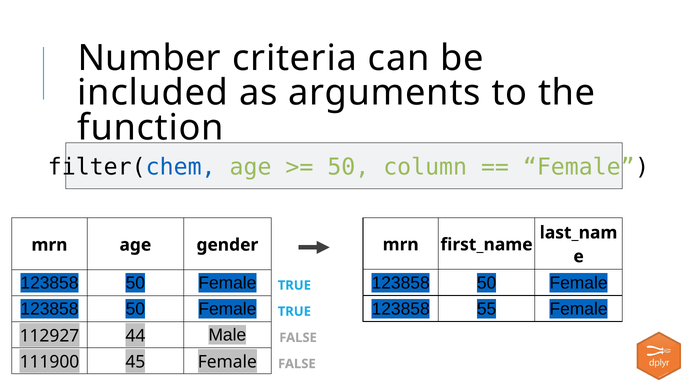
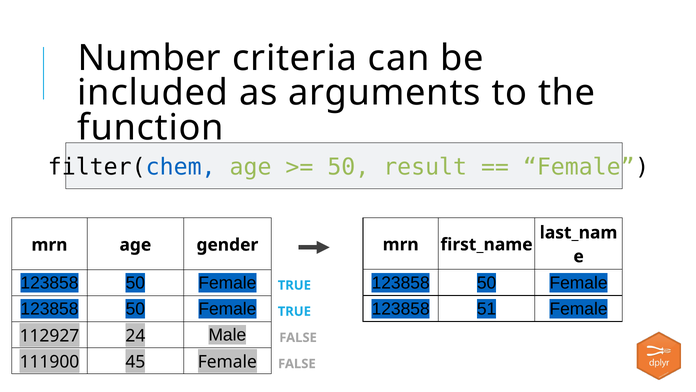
column: column -> result
55: 55 -> 51
44: 44 -> 24
